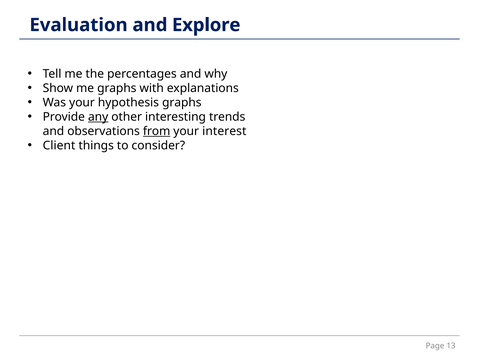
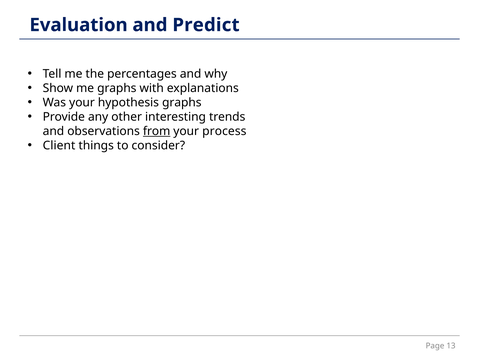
Explore: Explore -> Predict
any underline: present -> none
interest: interest -> process
